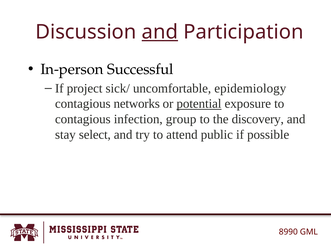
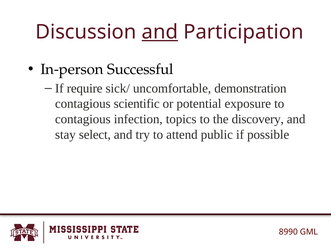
project: project -> require
epidemiology: epidemiology -> demonstration
networks: networks -> scientific
potential underline: present -> none
group: group -> topics
